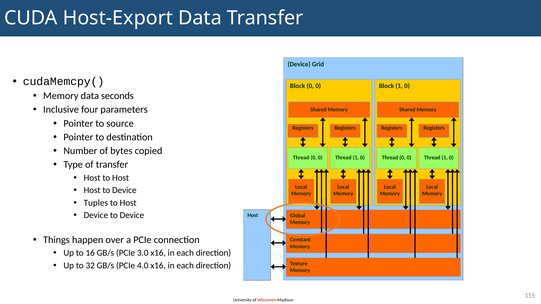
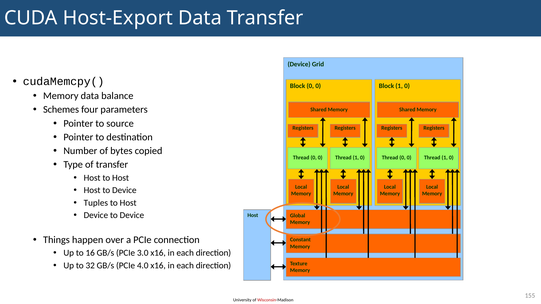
seconds: seconds -> balance
Inclusive: Inclusive -> Schemes
